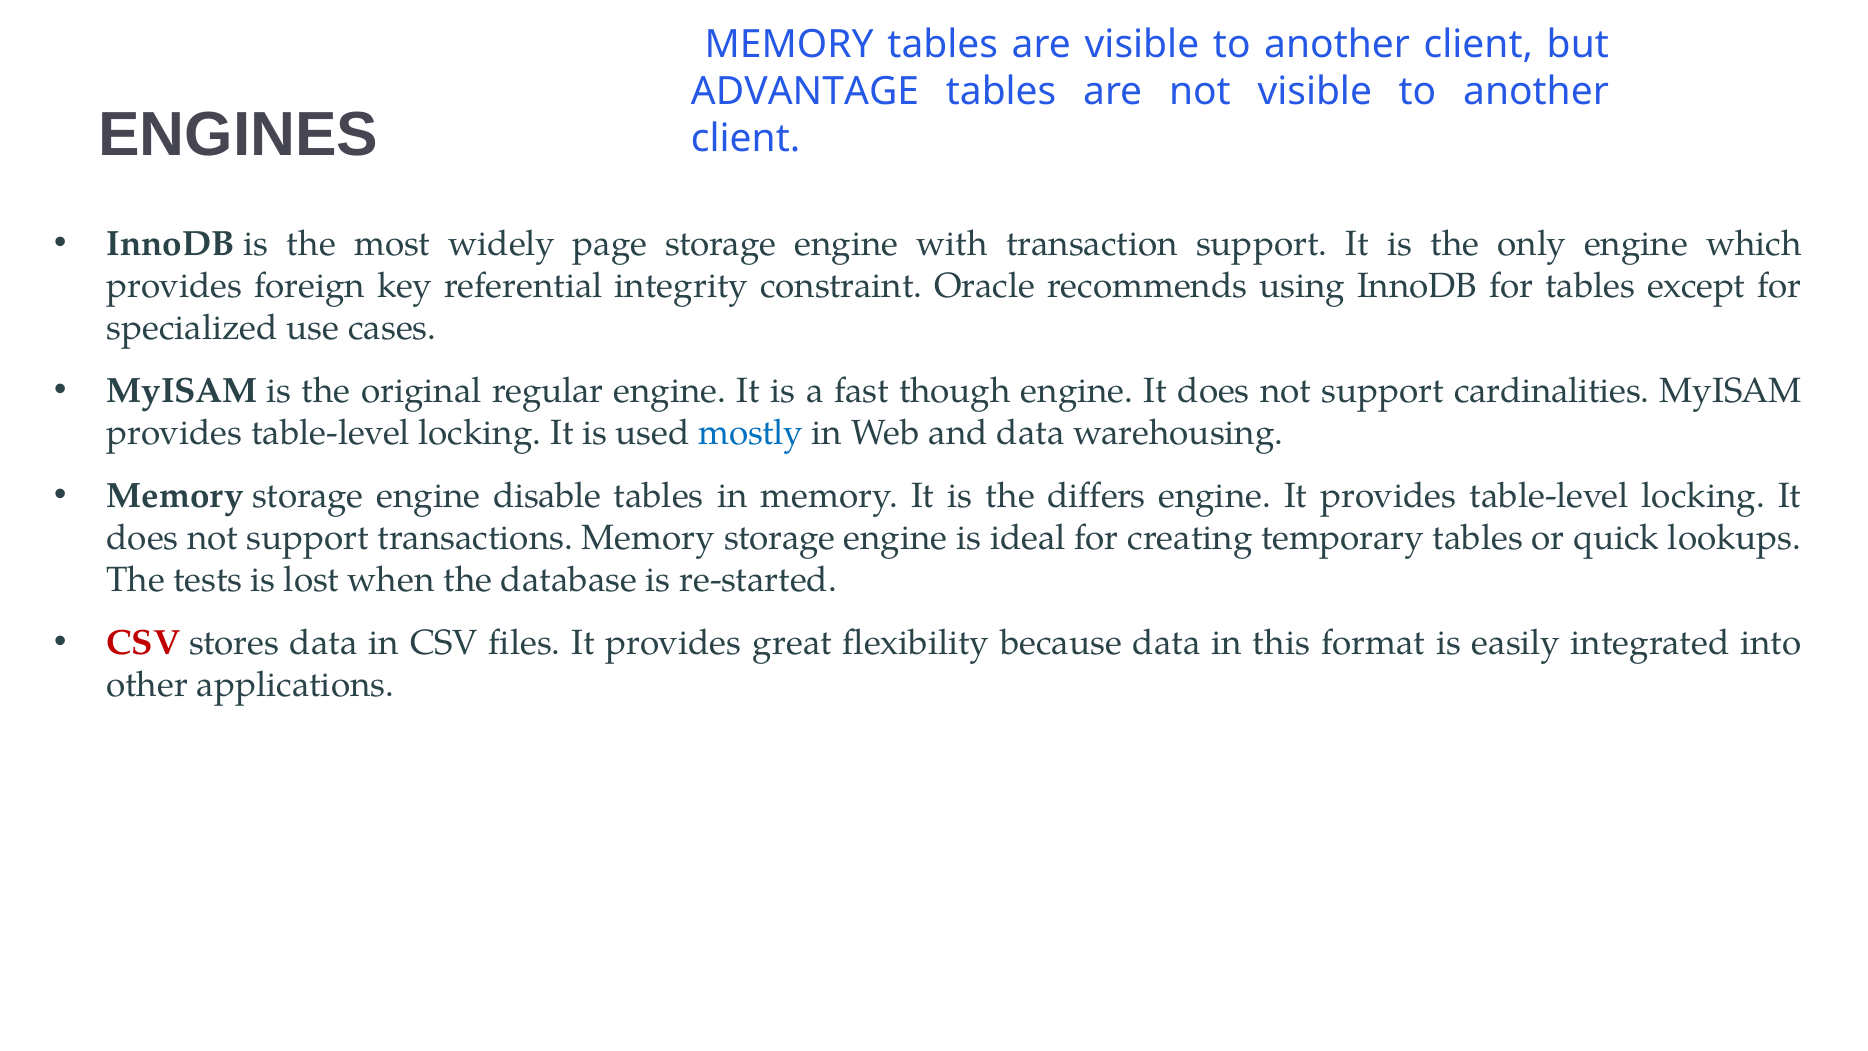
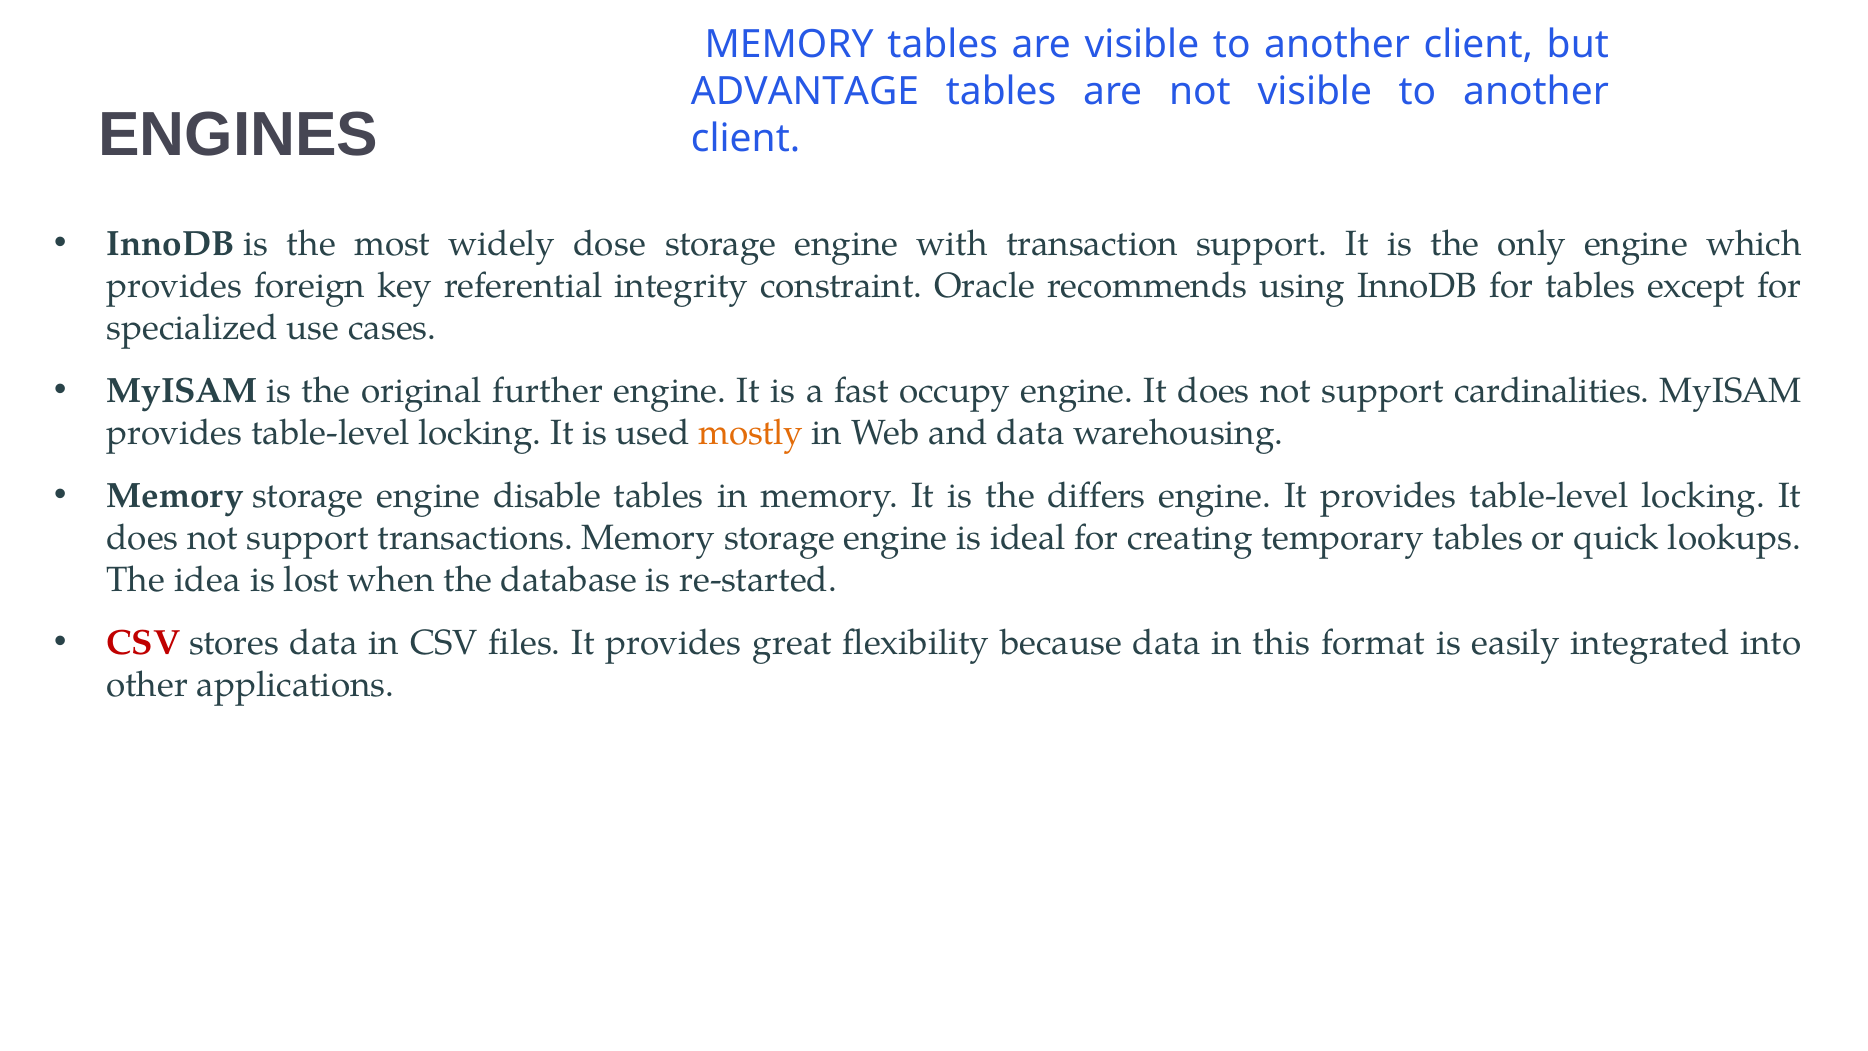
page: page -> dose
regular: regular -> further
though: though -> occupy
mostly colour: blue -> orange
tests: tests -> idea
